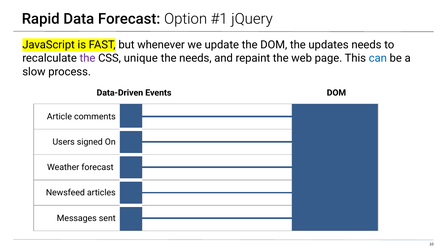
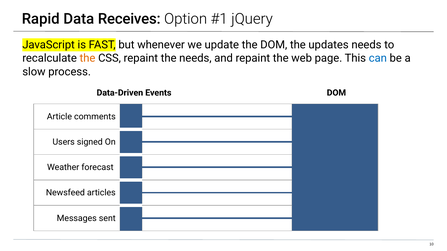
Data Forecast: Forecast -> Receives
the at (88, 58) colour: purple -> orange
CSS unique: unique -> repaint
